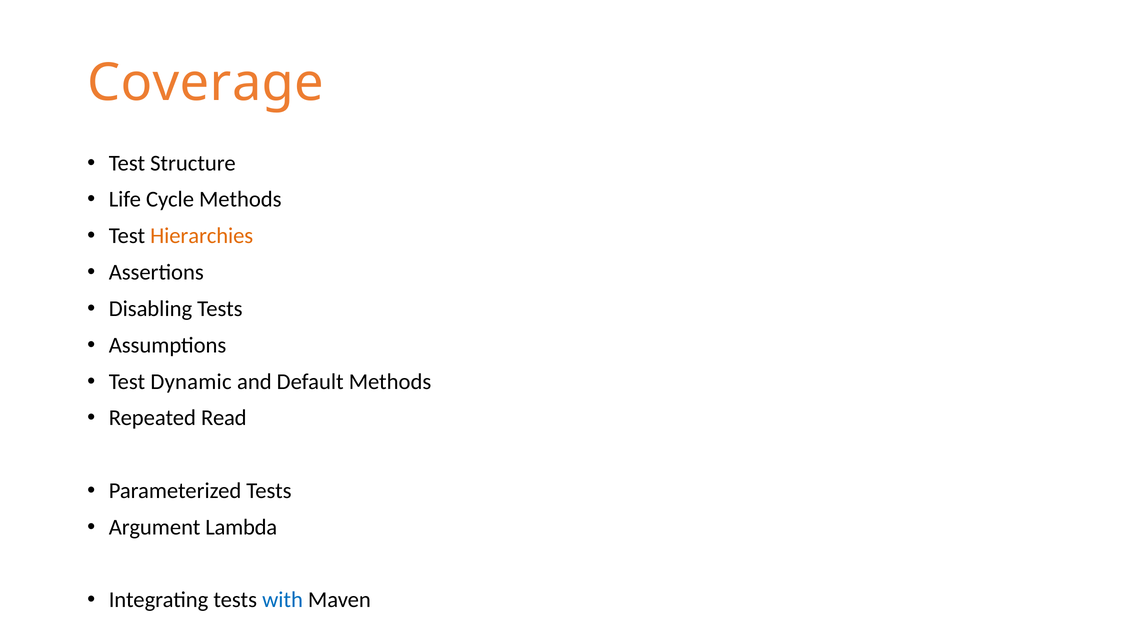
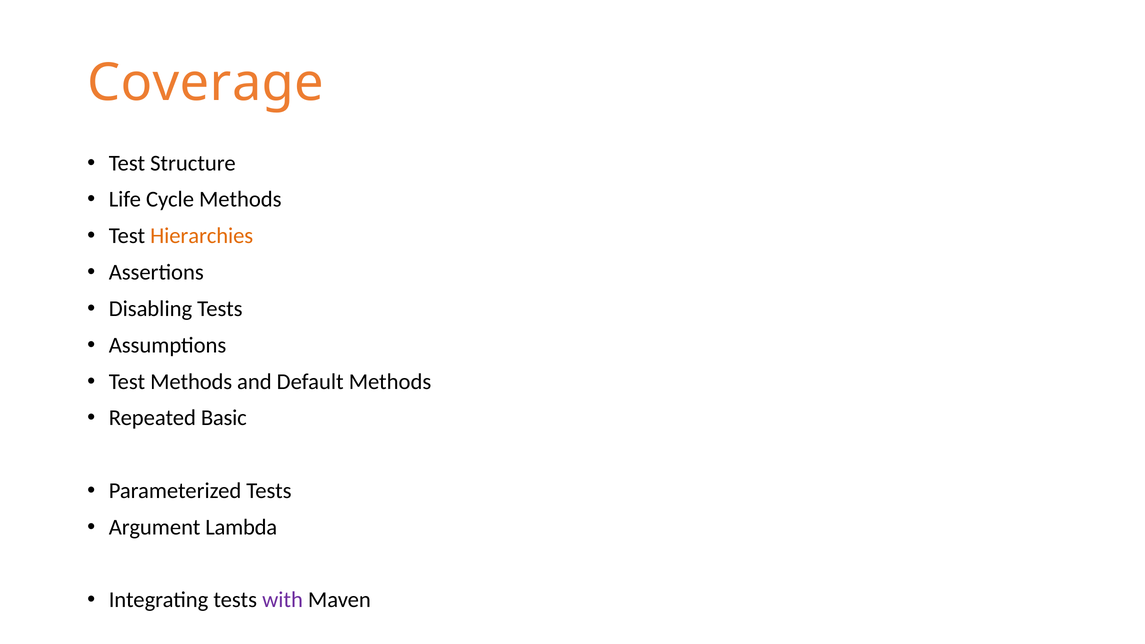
Test Dynamic: Dynamic -> Methods
Read: Read -> Basic
with colour: blue -> purple
